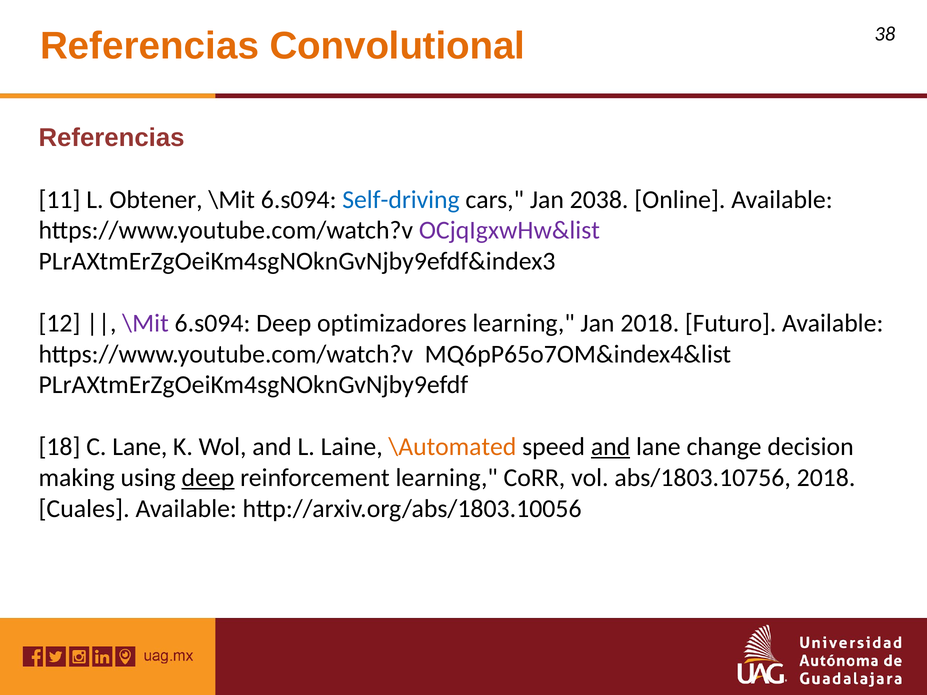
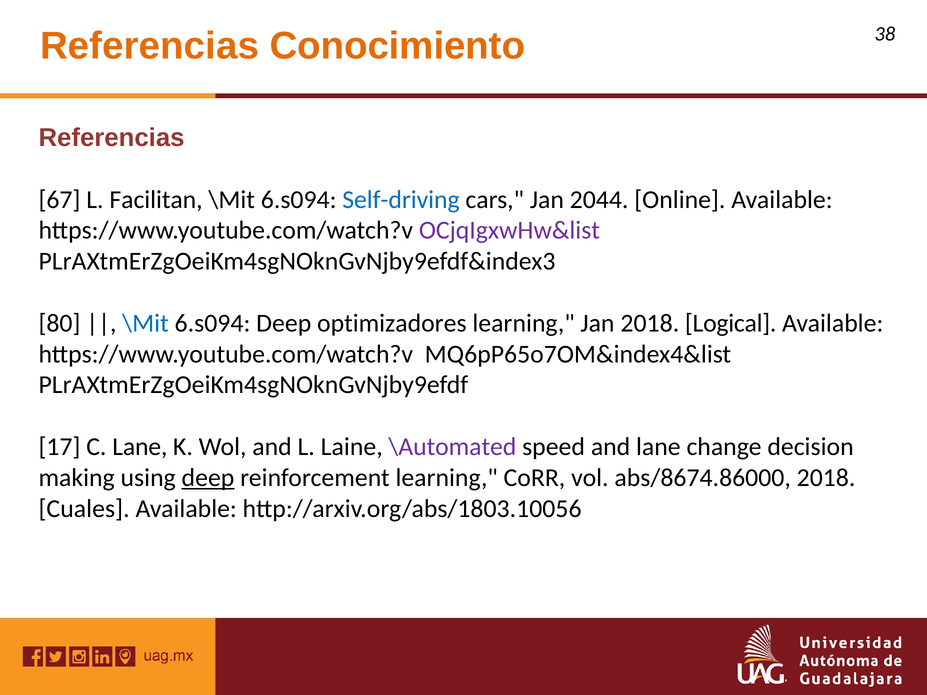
Convolutional: Convolutional -> Conocimiento
11: 11 -> 67
Obtener: Obtener -> Facilitan
2038: 2038 -> 2044
12: 12 -> 80
\Mit at (145, 323) colour: purple -> blue
Futuro: Futuro -> Logical
18: 18 -> 17
\Automated colour: orange -> purple
and at (611, 447) underline: present -> none
abs/1803.10756: abs/1803.10756 -> abs/8674.86000
